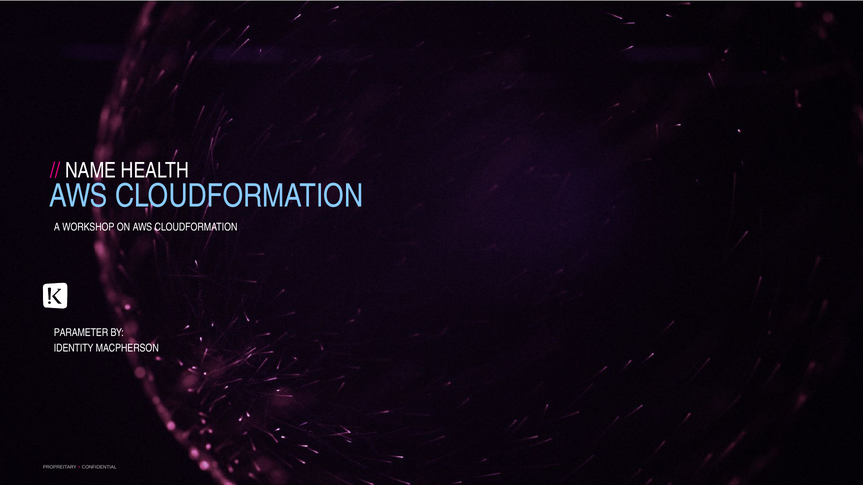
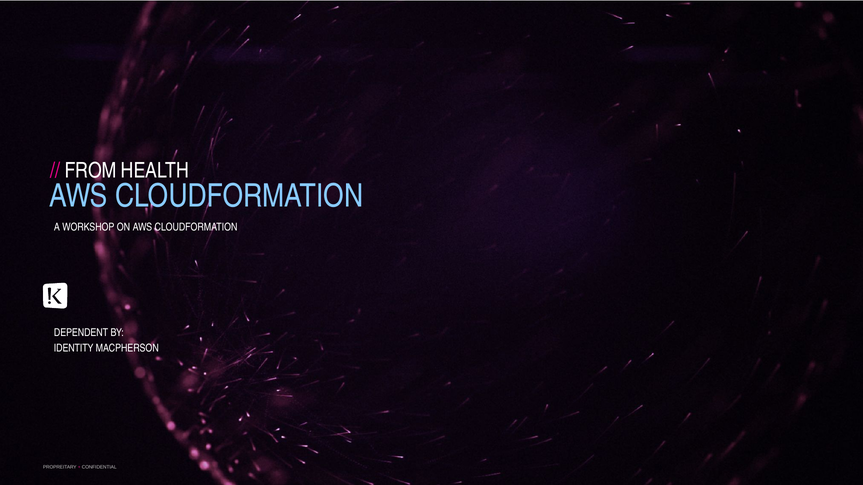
NAME: NAME -> FROM
PARAMETER: PARAMETER -> DEPENDENT
